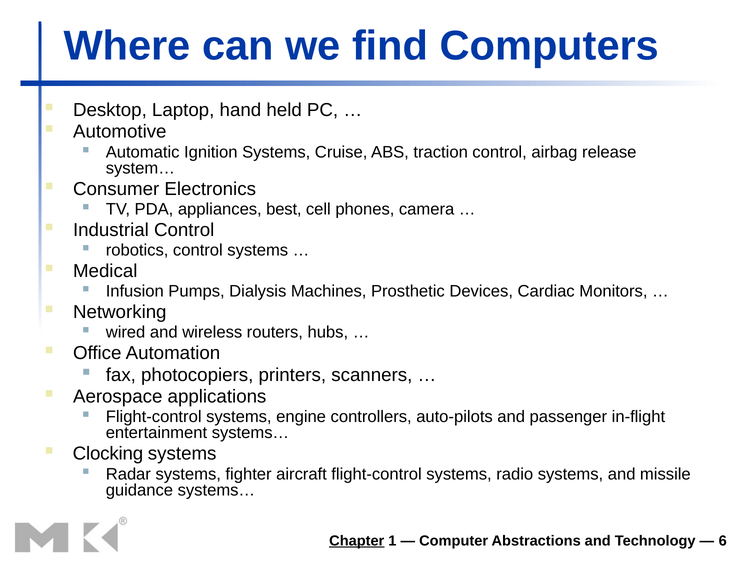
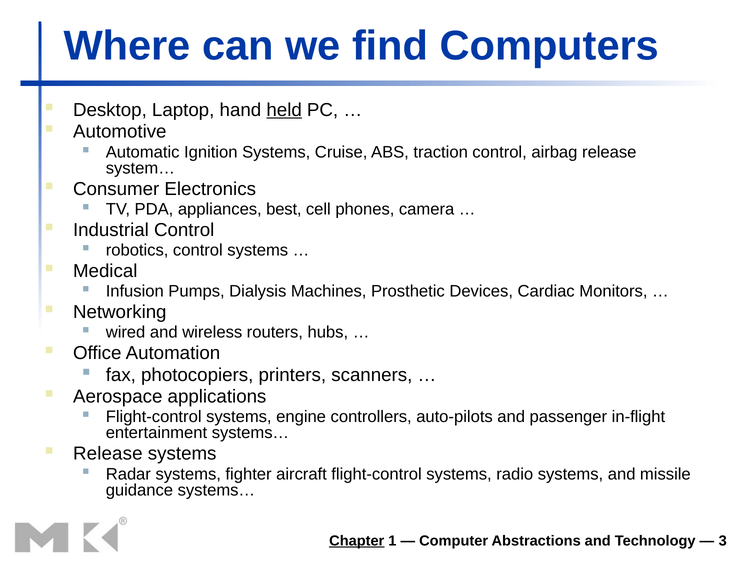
held underline: none -> present
Clocking at (108, 453): Clocking -> Release
6: 6 -> 3
